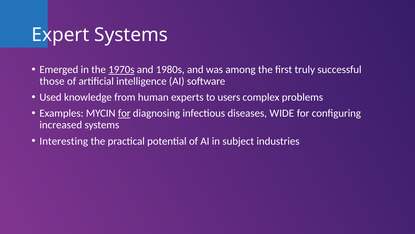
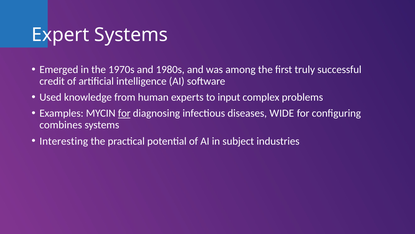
1970s underline: present -> none
those: those -> credit
users: users -> input
increased: increased -> combines
